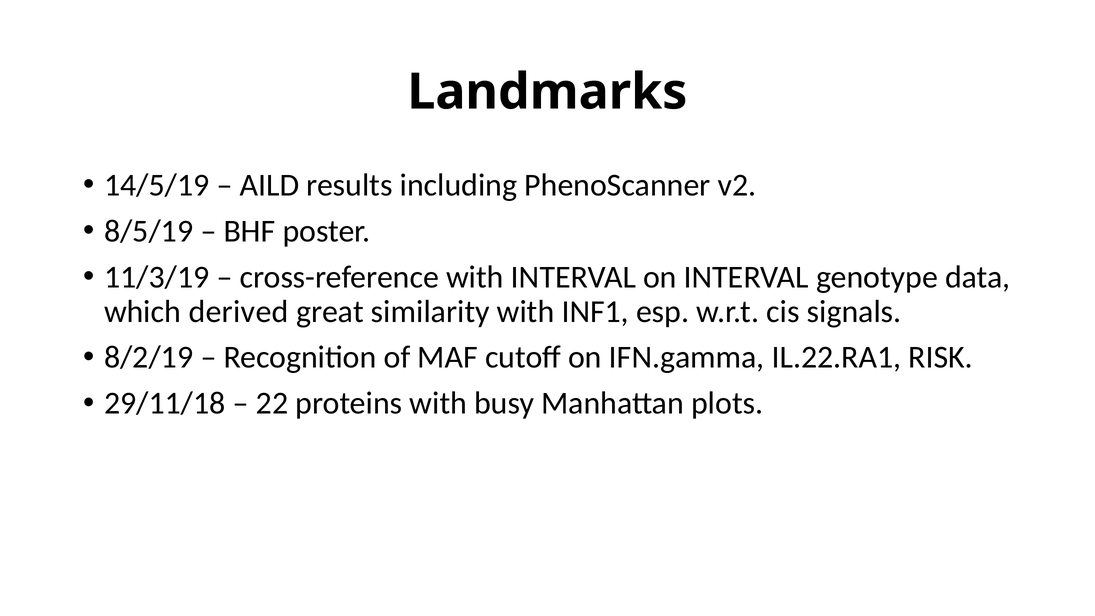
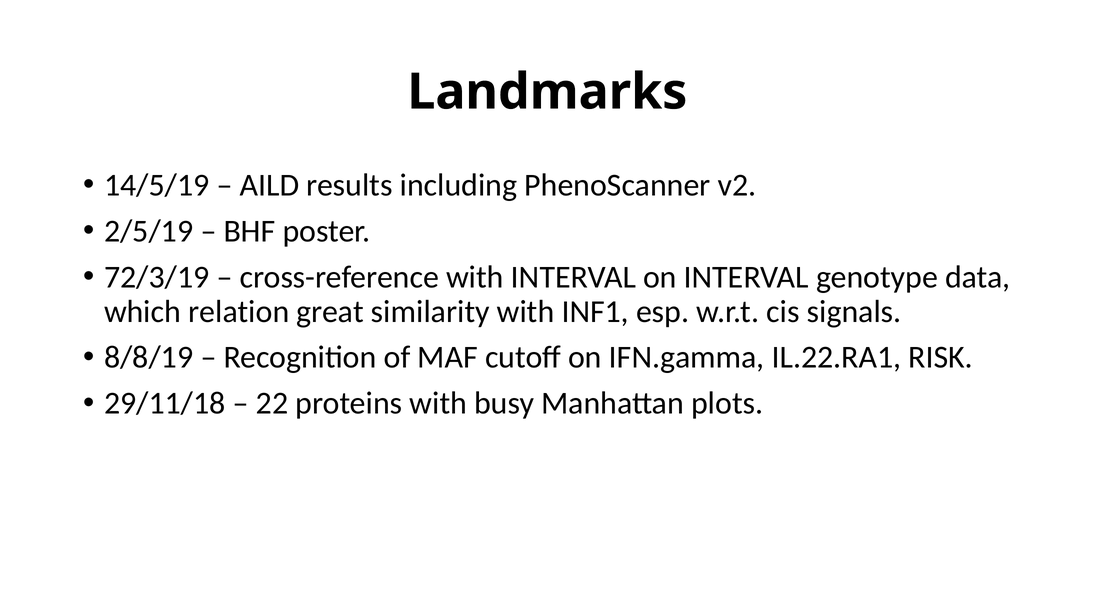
8/5/19: 8/5/19 -> 2/5/19
11/3/19: 11/3/19 -> 72/3/19
derived: derived -> relation
8/2/19: 8/2/19 -> 8/8/19
